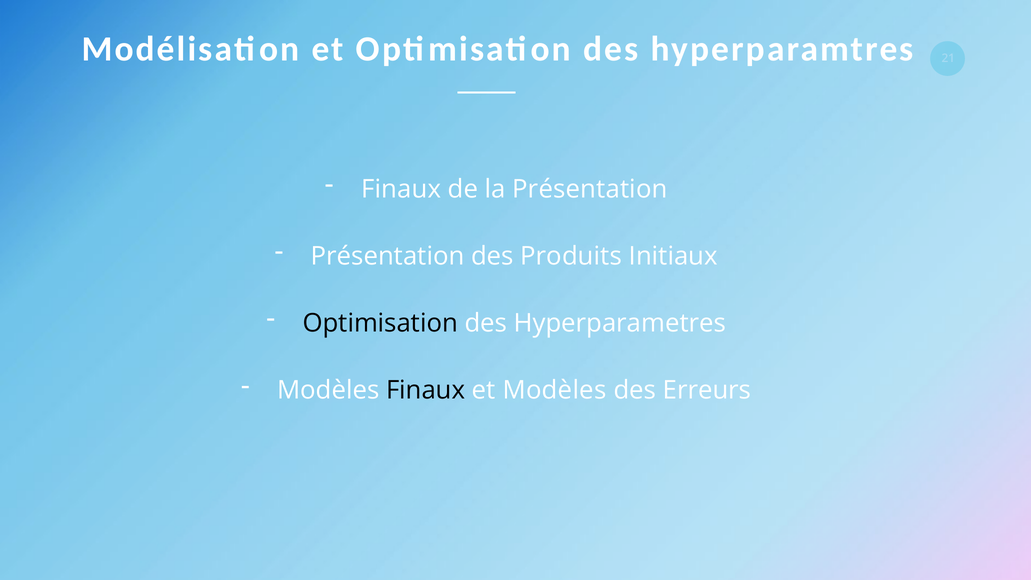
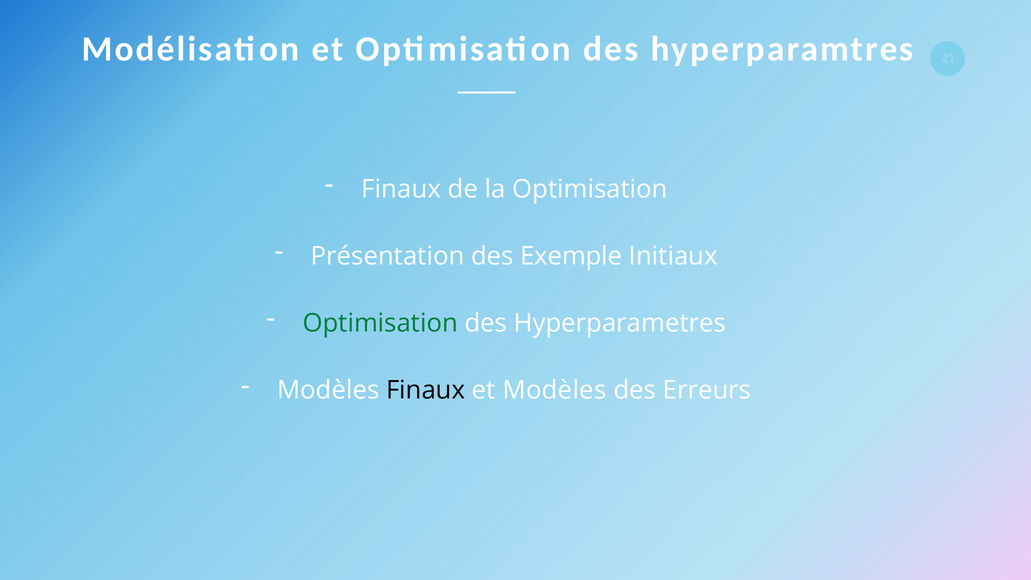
la Présentation: Présentation -> Optimisation
Produits: Produits -> Exemple
Optimisation at (380, 323) colour: black -> green
